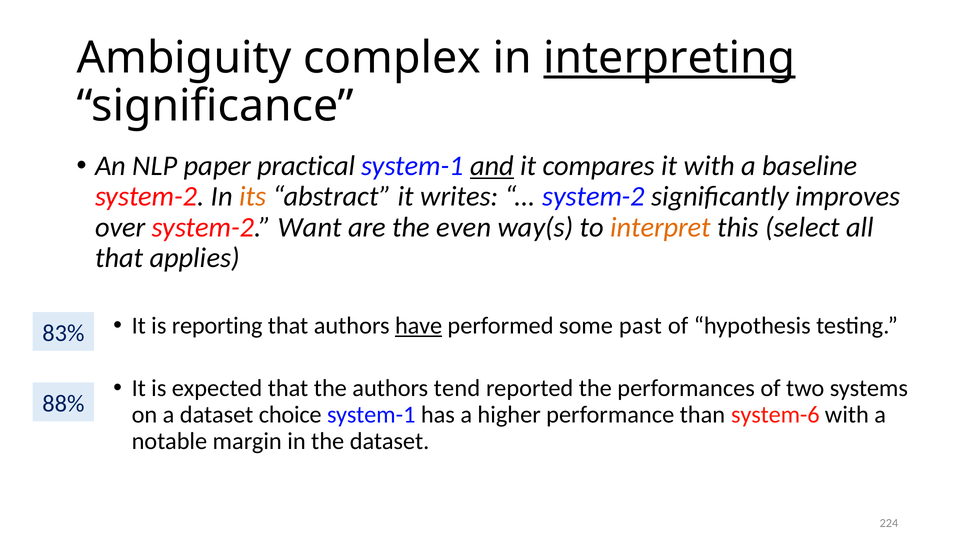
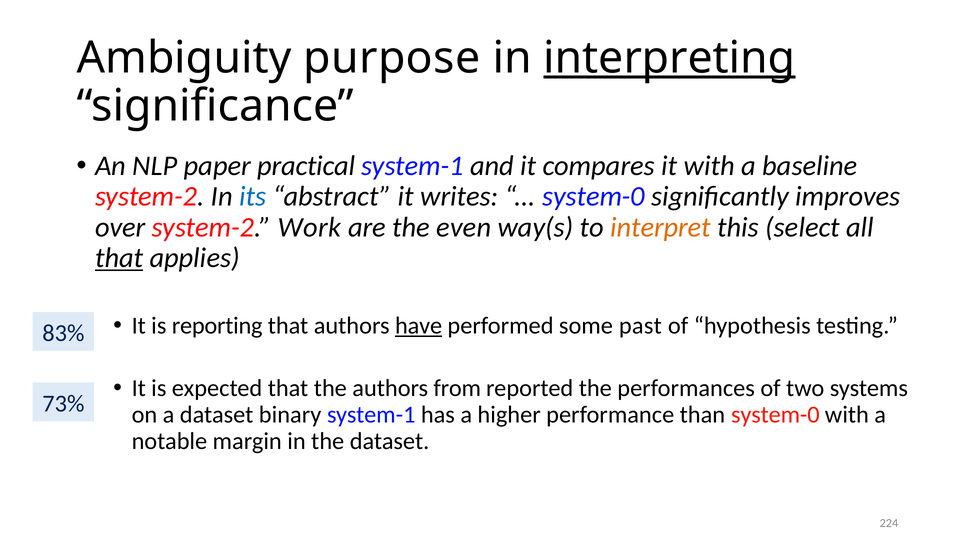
complex: complex -> purpose
and underline: present -> none
its colour: orange -> blue
system-2 at (594, 197): system-2 -> system-0
Want: Want -> Work
that at (119, 258) underline: none -> present
tend: tend -> from
88%: 88% -> 73%
choice: choice -> binary
than system-6: system-6 -> system-0
